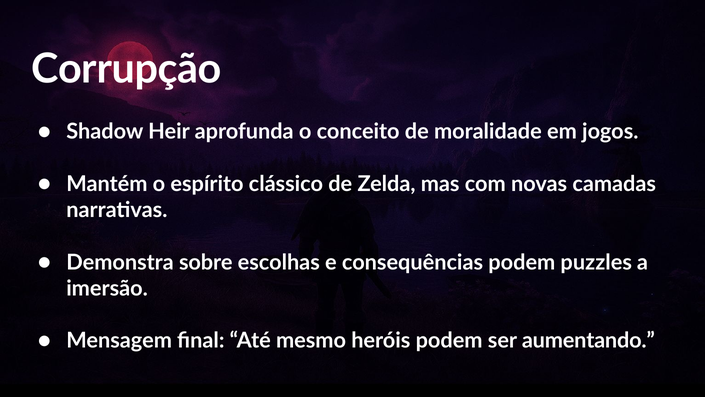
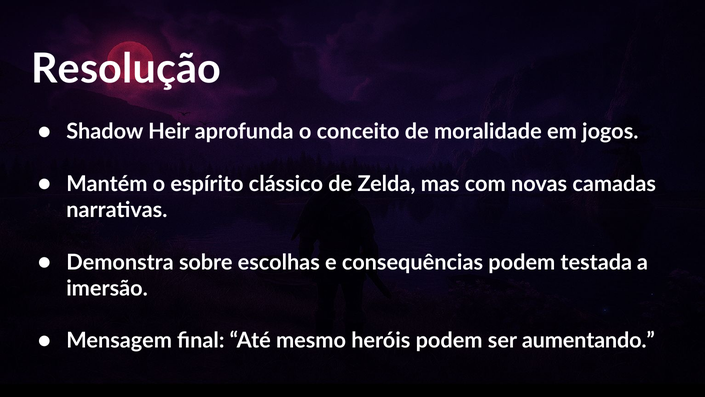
Corrupção: Corrupção -> Resolução
puzzles: puzzles -> testada
